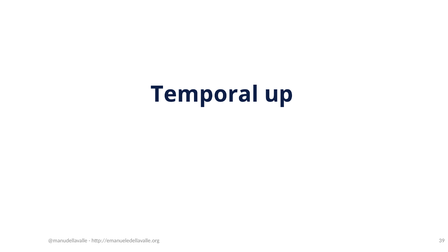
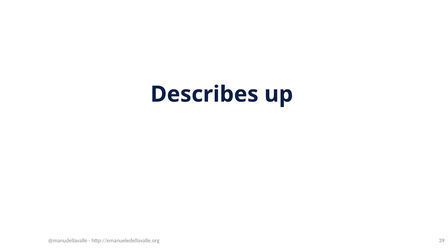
Temporal: Temporal -> Describes
